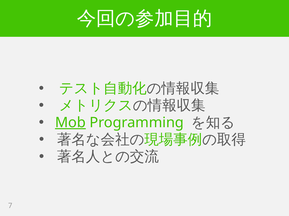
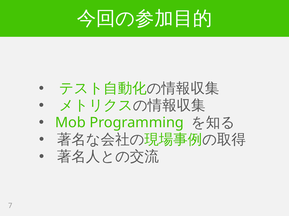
Mob underline: present -> none
